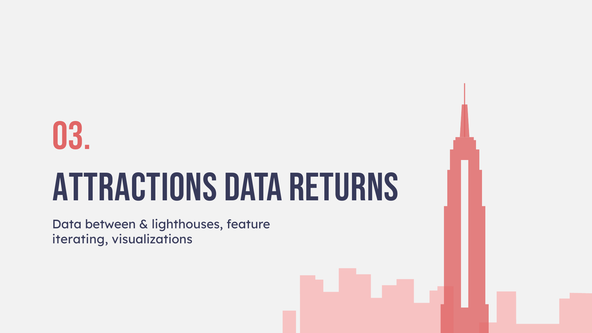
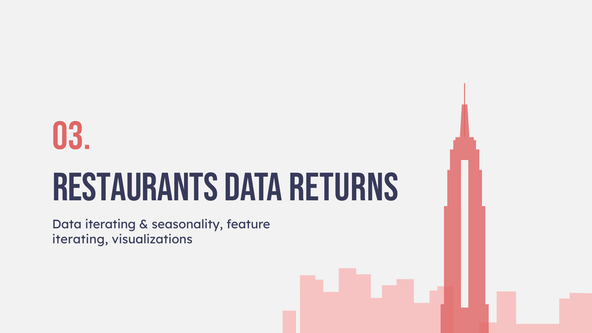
Attractions: Attractions -> Restaurants
Data between: between -> iterating
lighthouses: lighthouses -> seasonality
